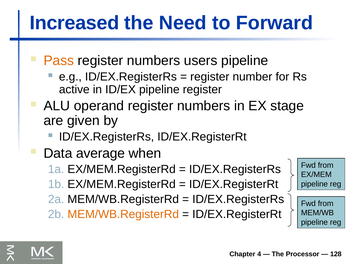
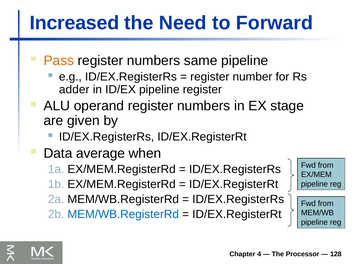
users: users -> same
active: active -> adder
MEM/WB.RegisterRd at (123, 214) colour: orange -> blue
